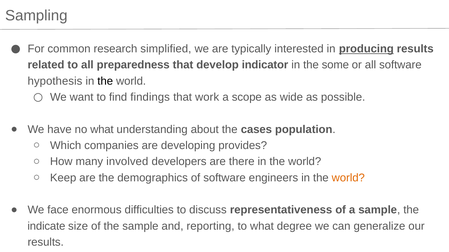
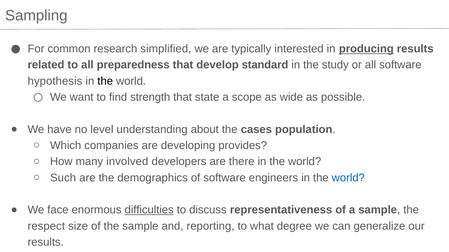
indicator: indicator -> standard
some: some -> study
findings: findings -> strength
work: work -> state
no what: what -> level
Keep: Keep -> Such
world at (348, 178) colour: orange -> blue
difficulties underline: none -> present
indicate: indicate -> respect
